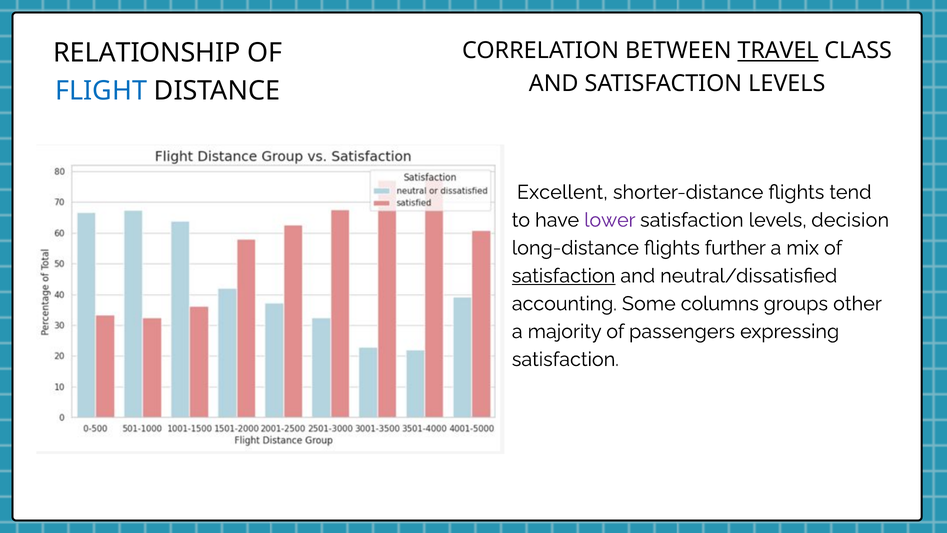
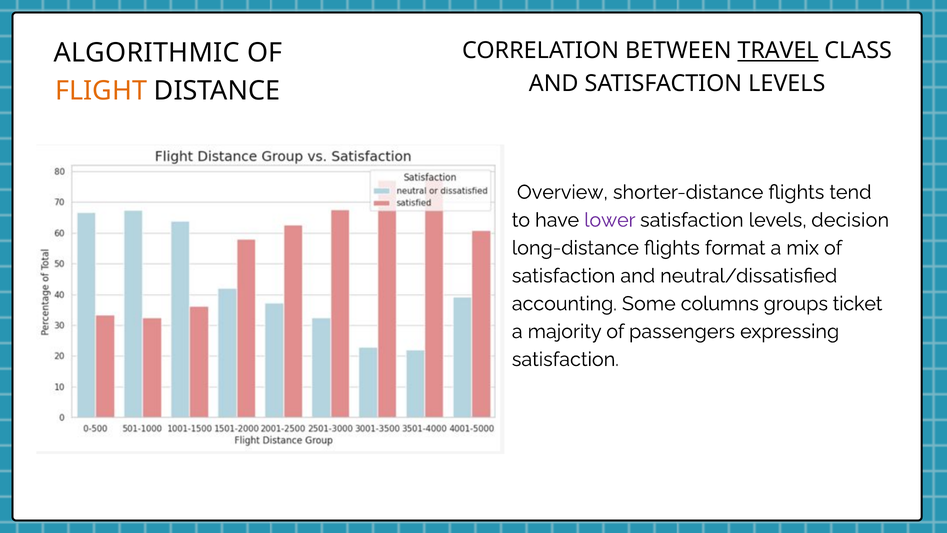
RELATIONSHIP: RELATIONSHIP -> ALGORITHMIC
FLIGHT colour: blue -> orange
Excellent: Excellent -> Overview
further: further -> format
satisfaction at (564, 276) underline: present -> none
other: other -> ticket
